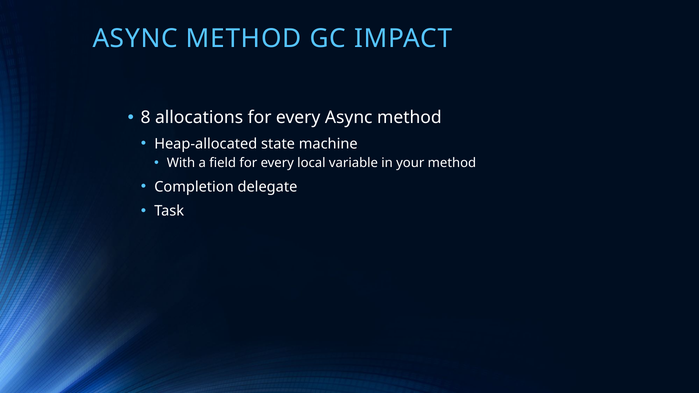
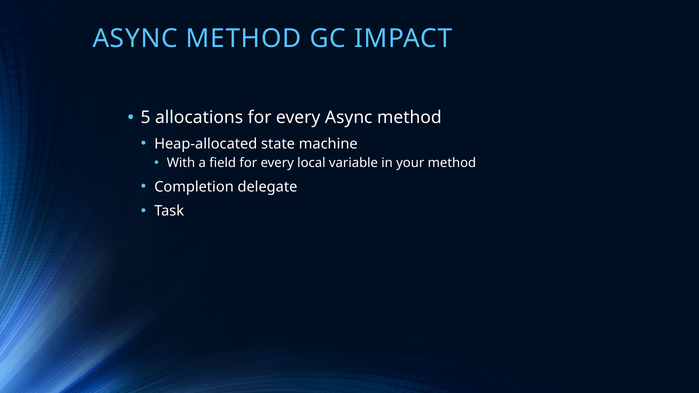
8: 8 -> 5
